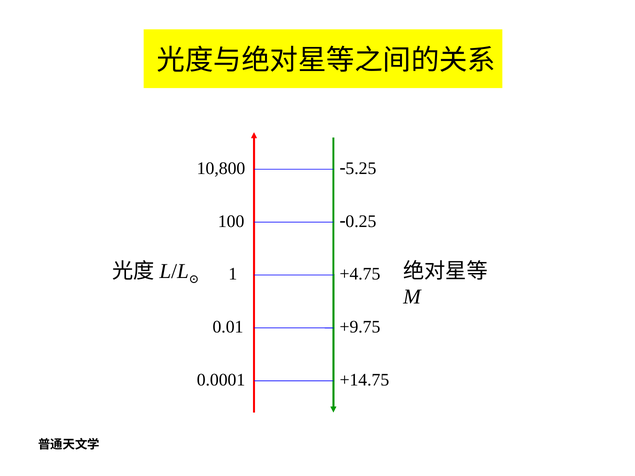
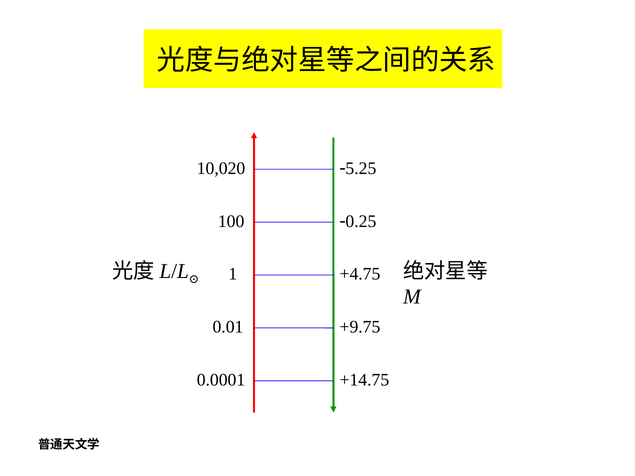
10,800: 10,800 -> 10,020
